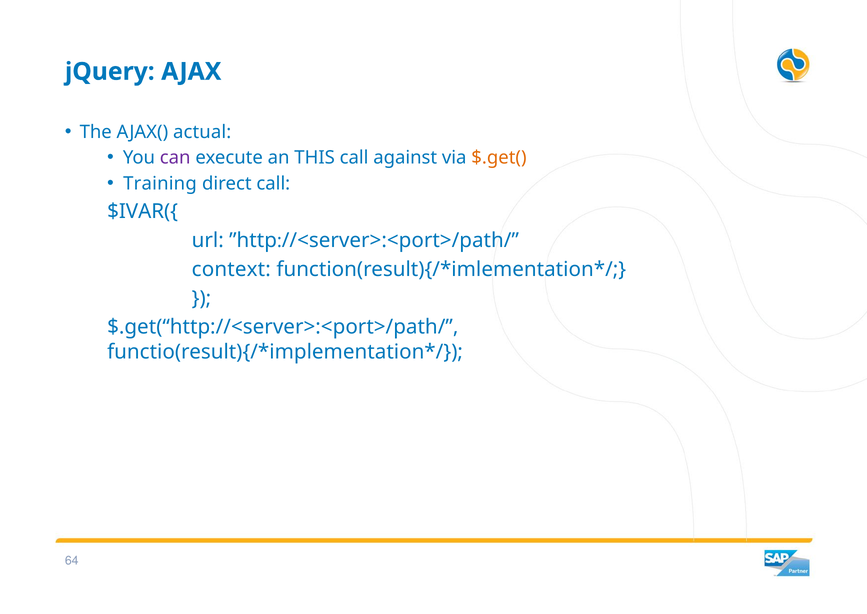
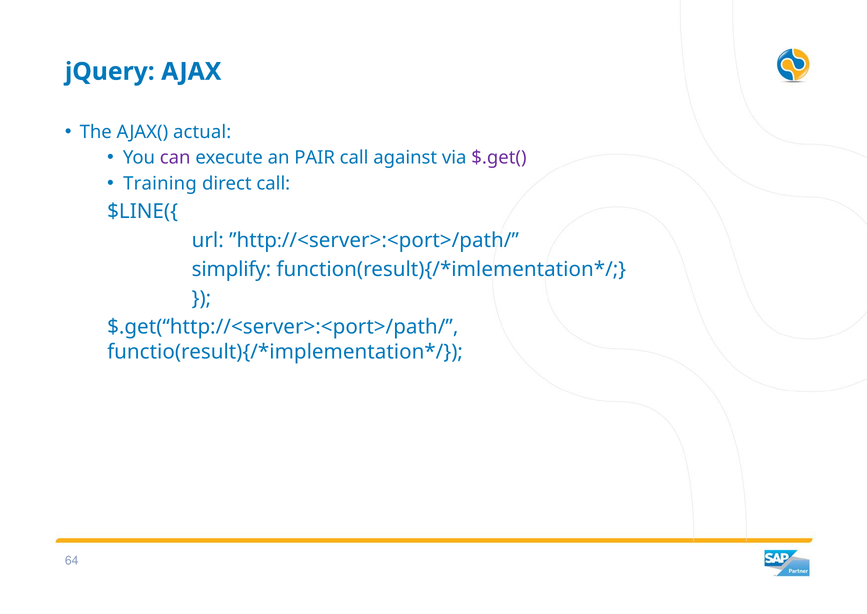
THIS: THIS -> PAIR
$.get( colour: orange -> purple
$IVAR({: $IVAR({ -> $LINE({
context: context -> simplify
